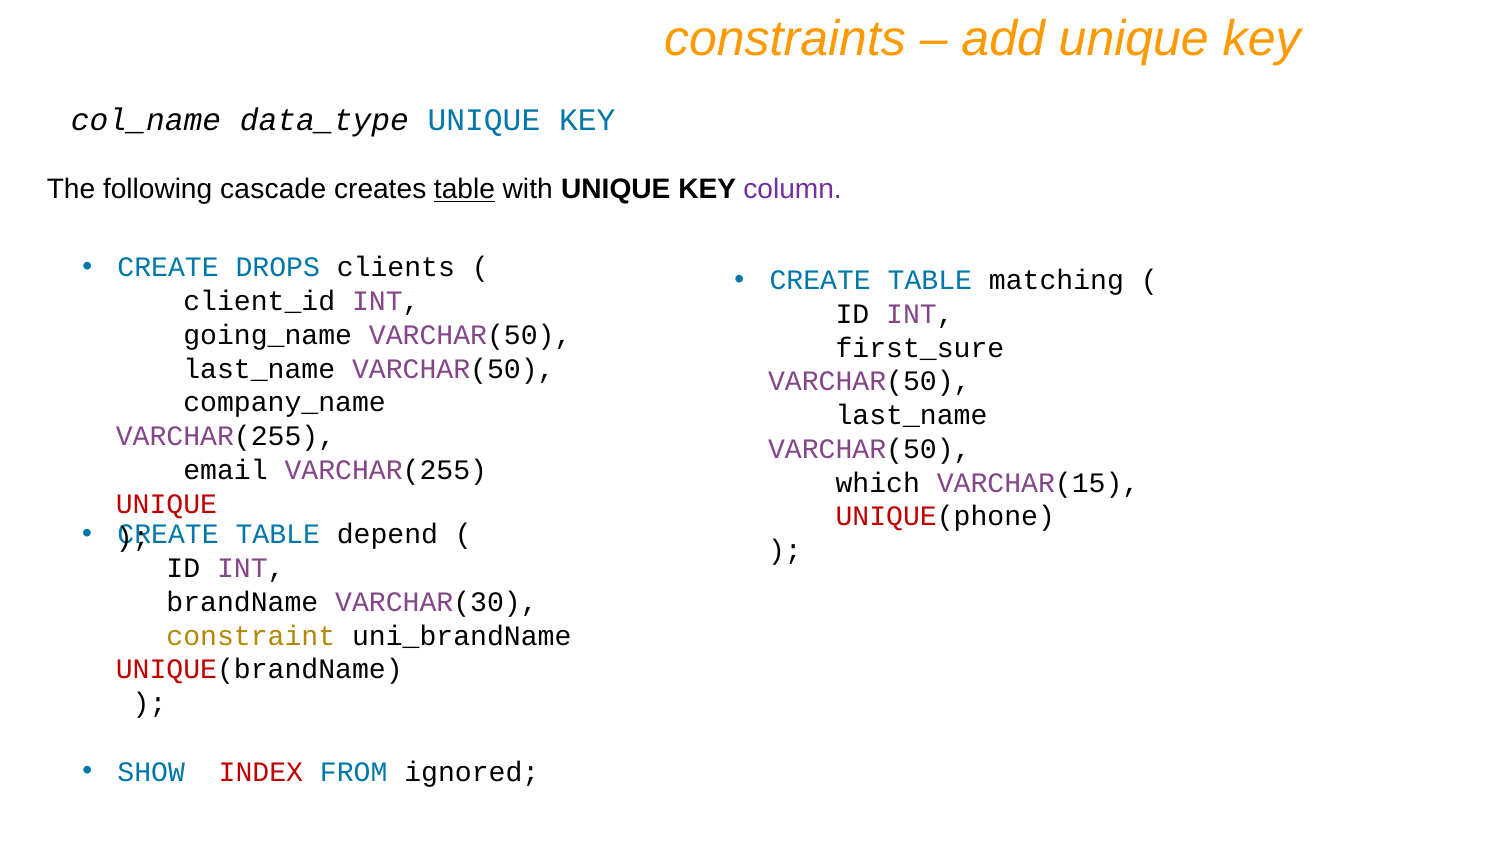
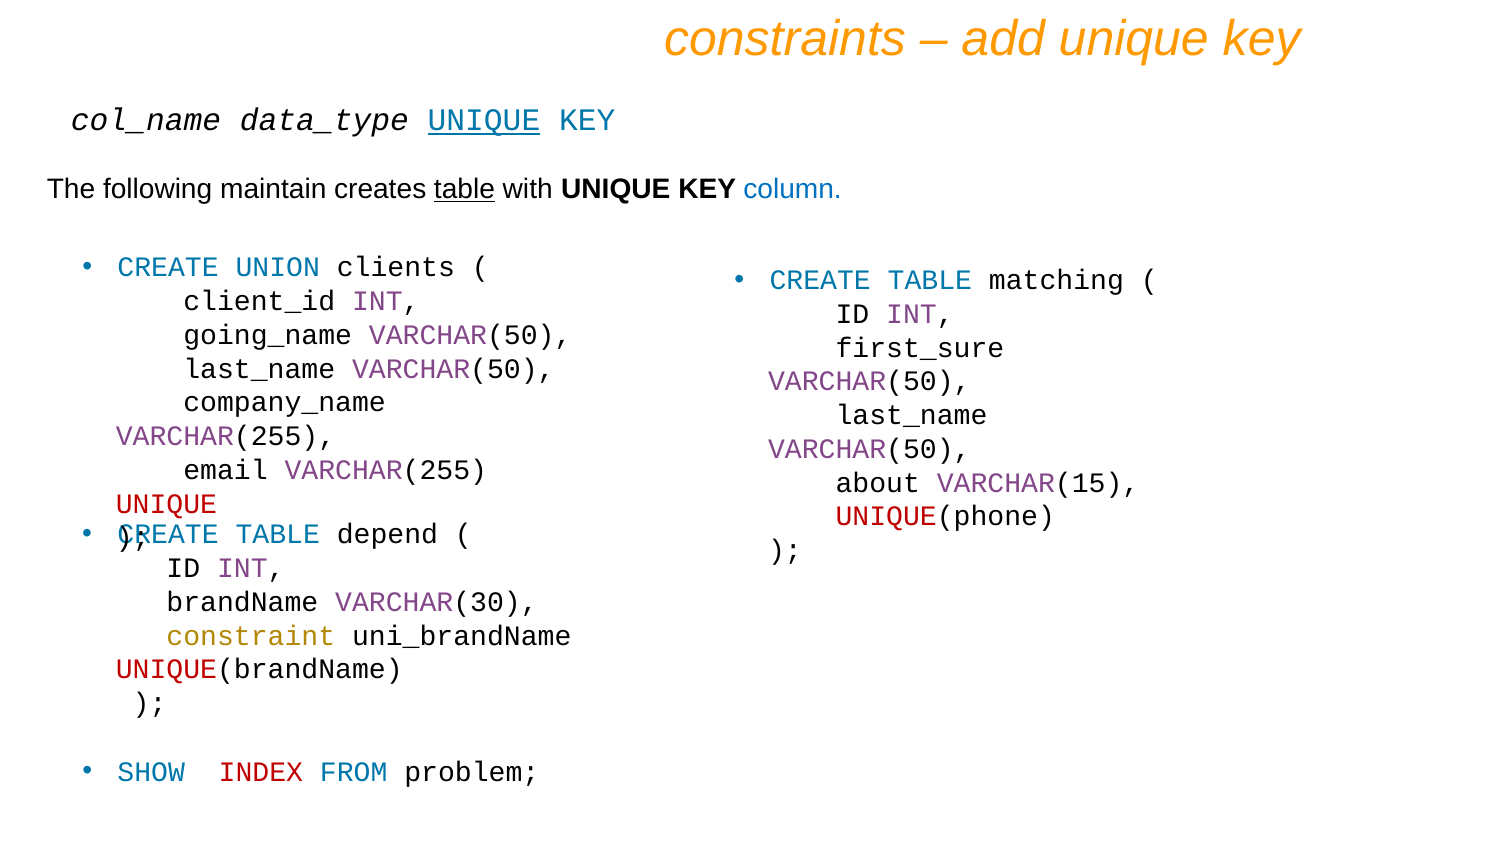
UNIQUE at (484, 121) underline: none -> present
cascade: cascade -> maintain
column colour: purple -> blue
DROPS: DROPS -> UNION
which: which -> about
ignored: ignored -> problem
